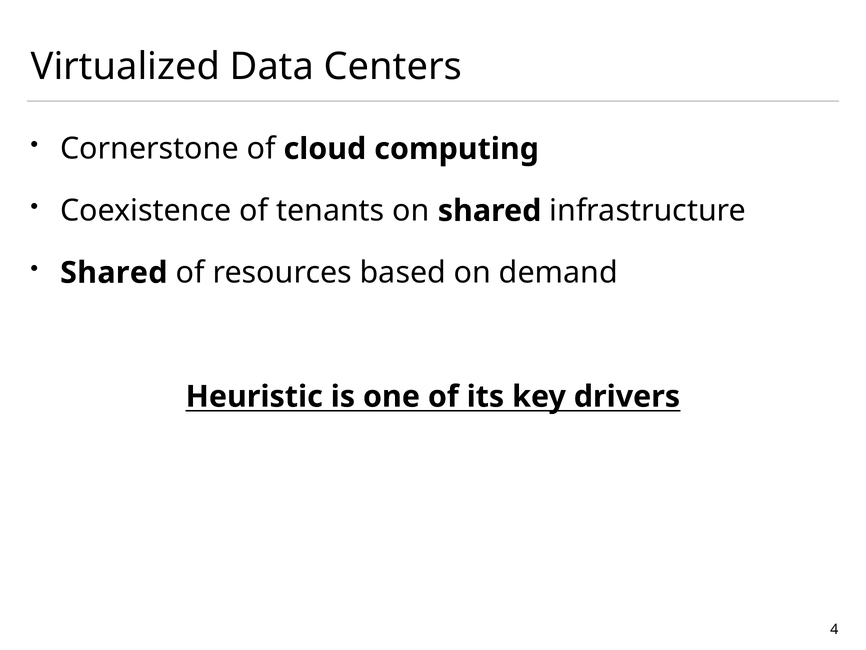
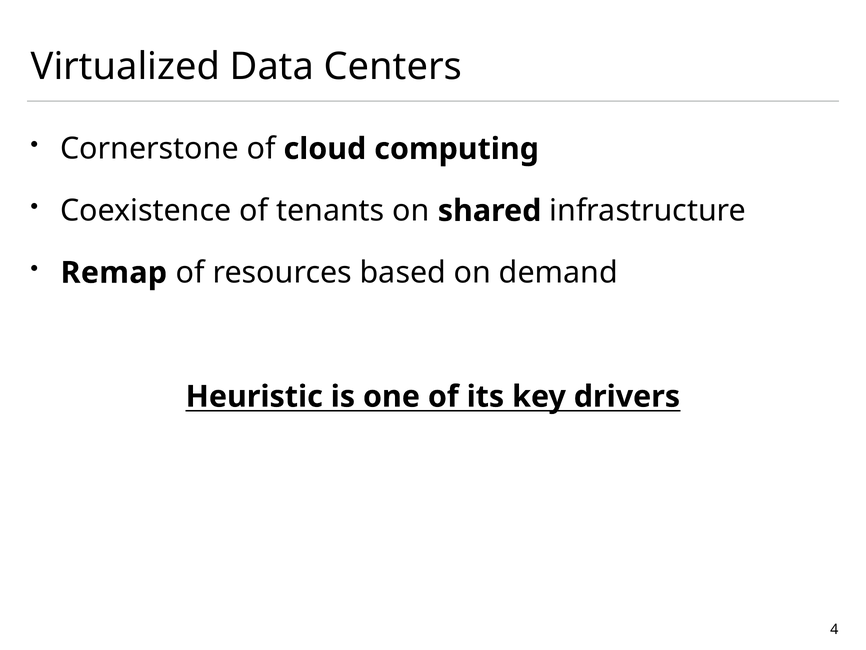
Shared at (114, 273): Shared -> Remap
